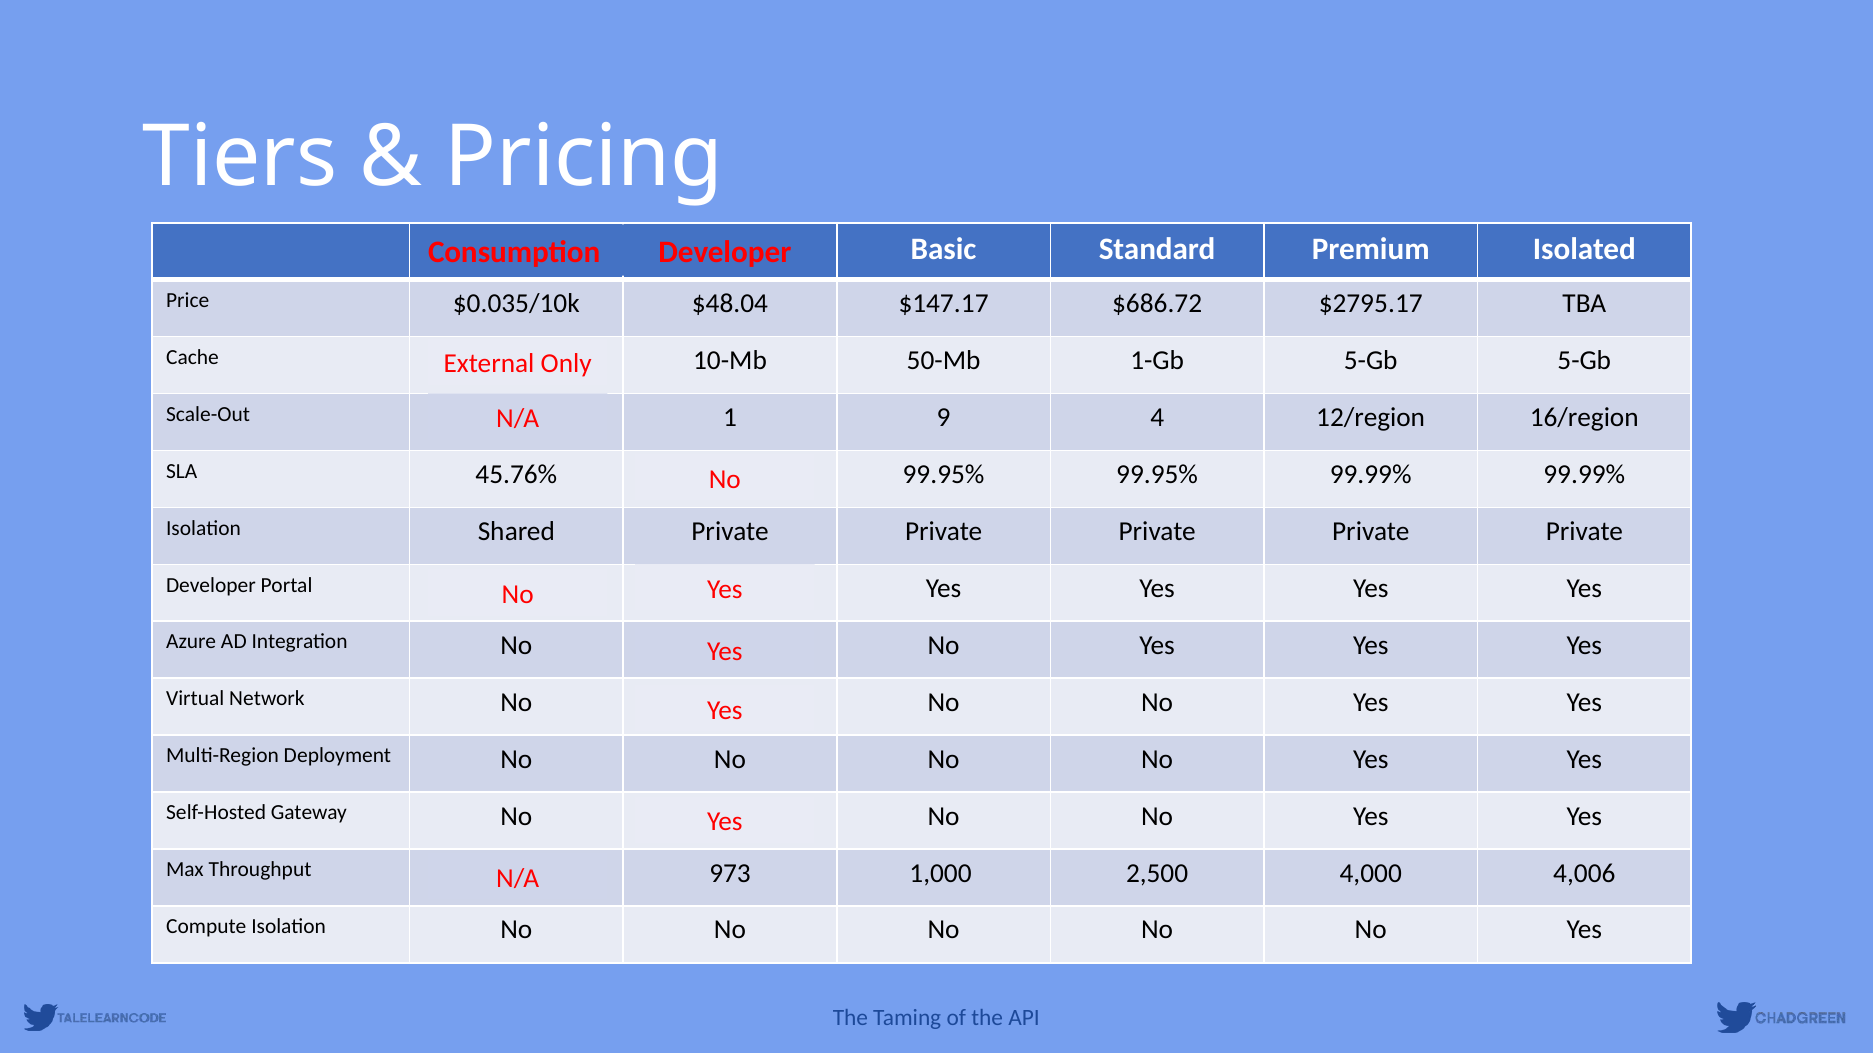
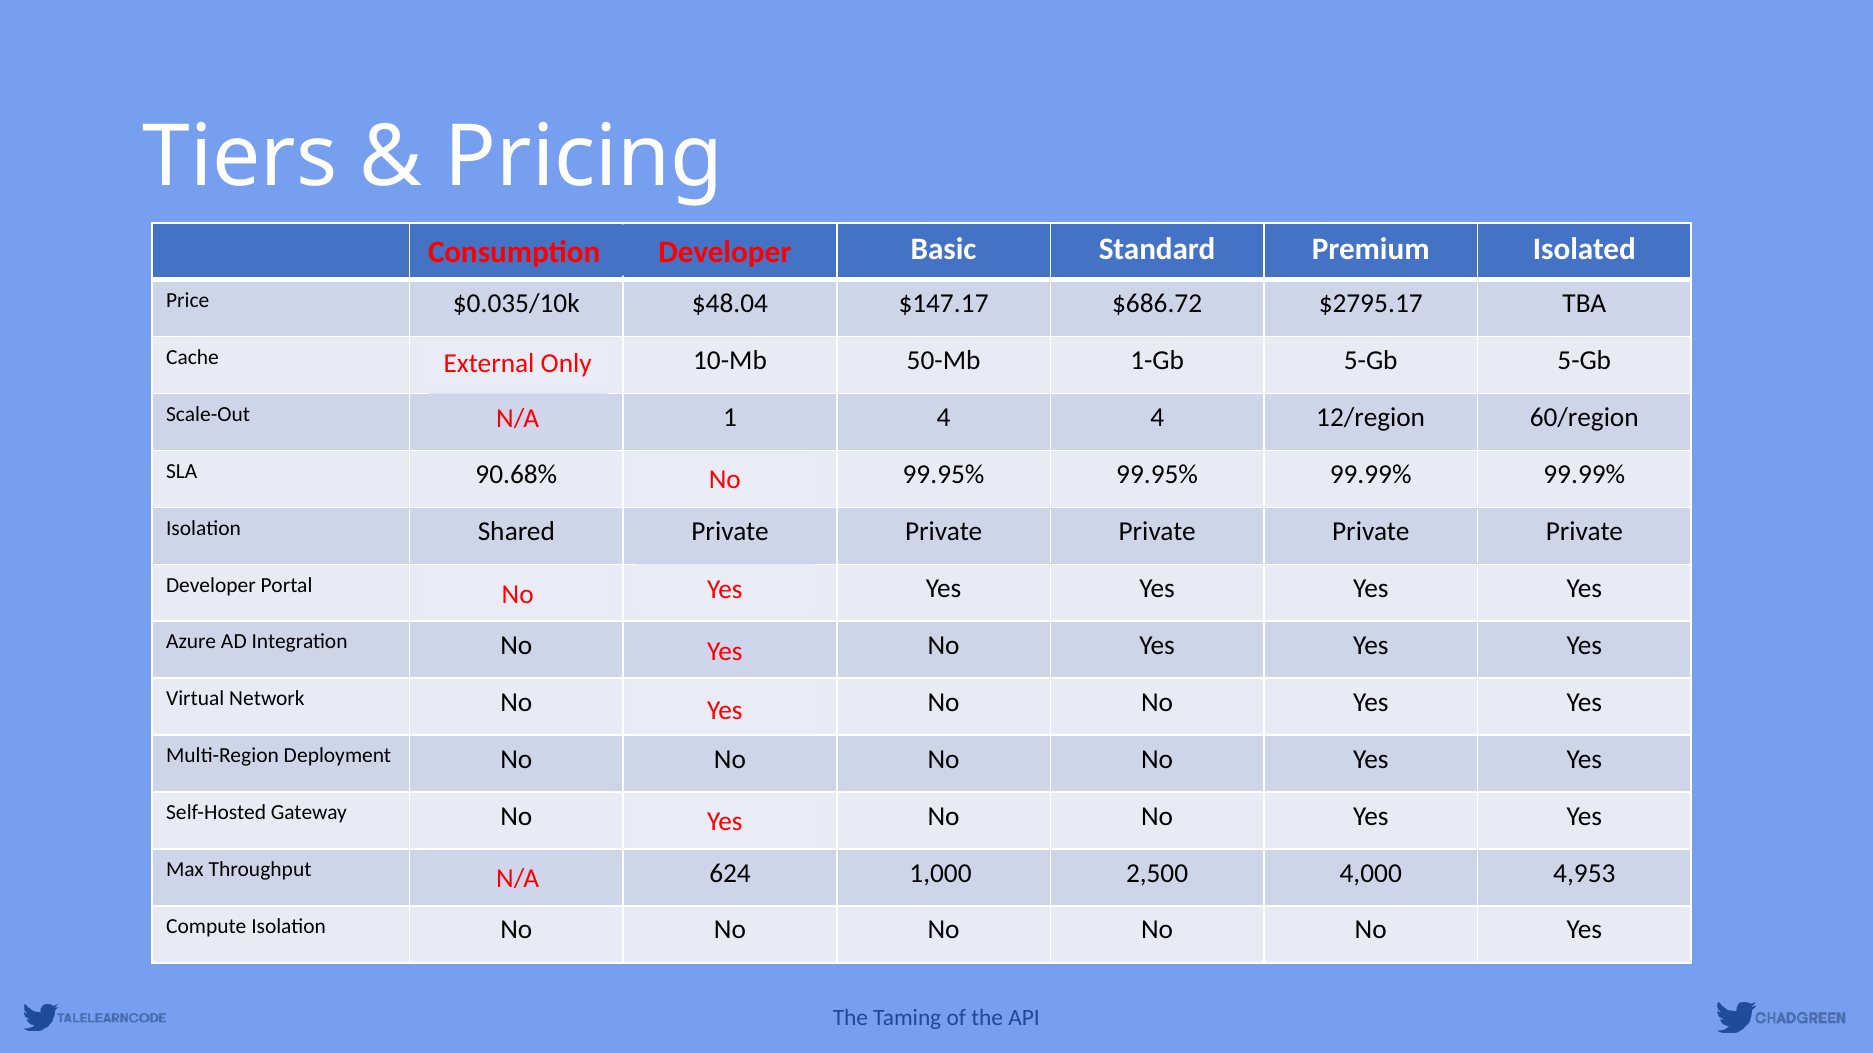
1 9: 9 -> 4
16/region: 16/region -> 60/region
45.76%: 45.76% -> 90.68%
973: 973 -> 624
4,006: 4,006 -> 4,953
